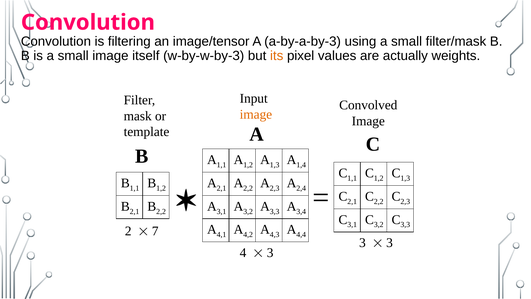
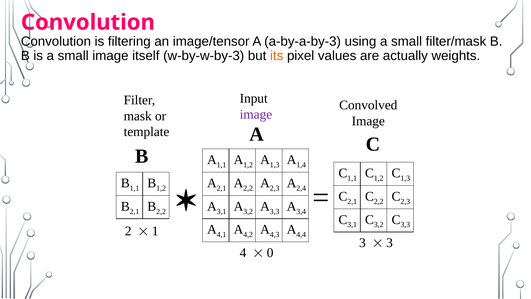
image at (256, 114) colour: orange -> purple
7: 7 -> 1
3 at (270, 253): 3 -> 0
